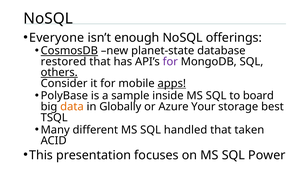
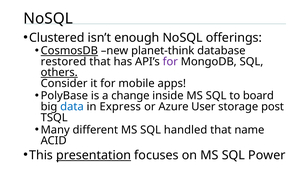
Everyone: Everyone -> Clustered
planet-state: planet-state -> planet-think
apps underline: present -> none
sample: sample -> change
data colour: orange -> blue
Globally: Globally -> Express
Your: Your -> User
best: best -> post
taken: taken -> name
presentation underline: none -> present
